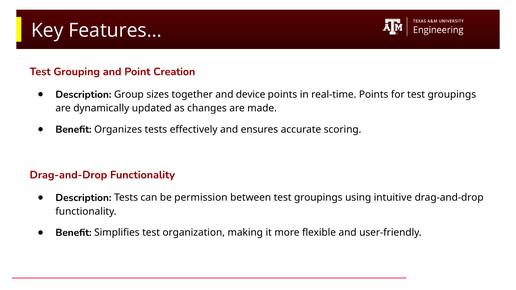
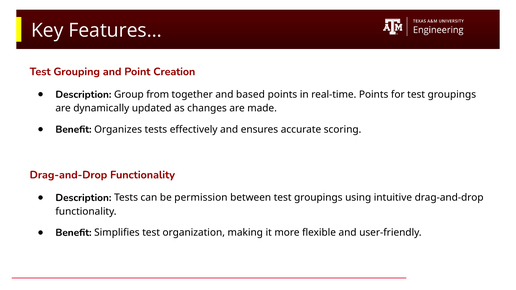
sizes: sizes -> from
device: device -> based
